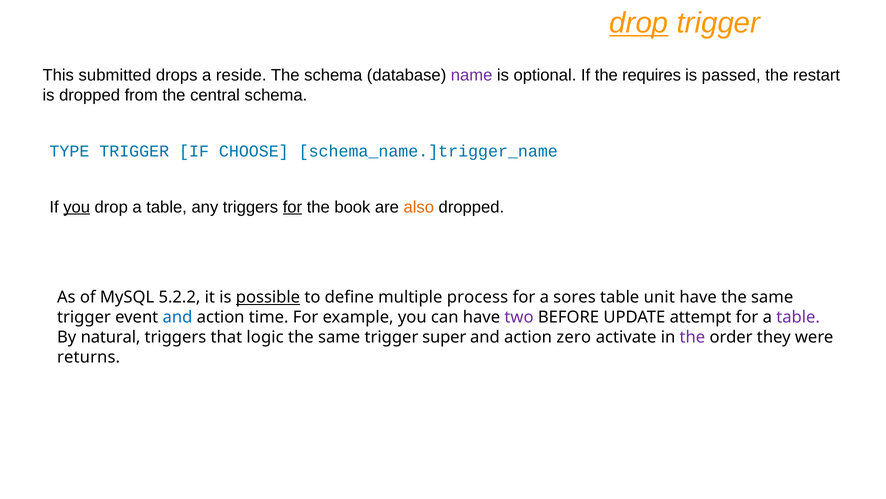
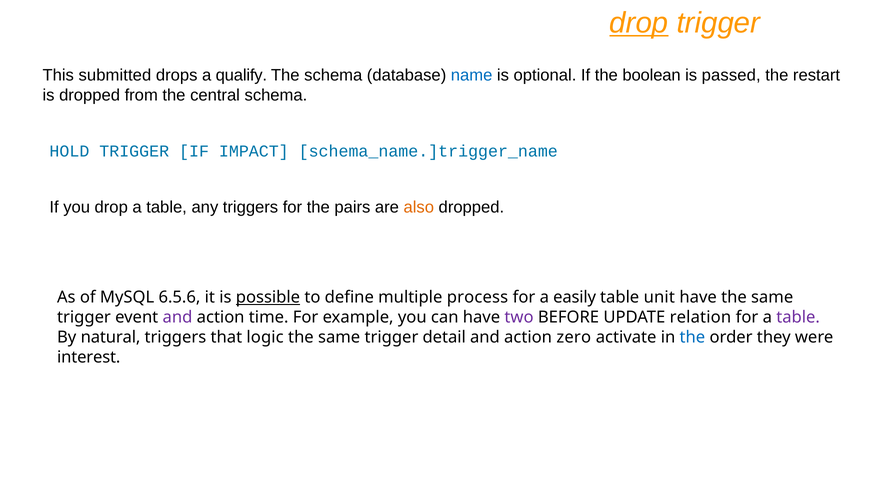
reside: reside -> qualify
name colour: purple -> blue
requires: requires -> boolean
TYPE: TYPE -> HOLD
CHOOSE: CHOOSE -> IMPACT
you at (77, 207) underline: present -> none
for at (292, 207) underline: present -> none
book: book -> pairs
5.2.2: 5.2.2 -> 6.5.6
sores: sores -> easily
and at (177, 317) colour: blue -> purple
attempt: attempt -> relation
super: super -> detail
the at (692, 337) colour: purple -> blue
returns: returns -> interest
